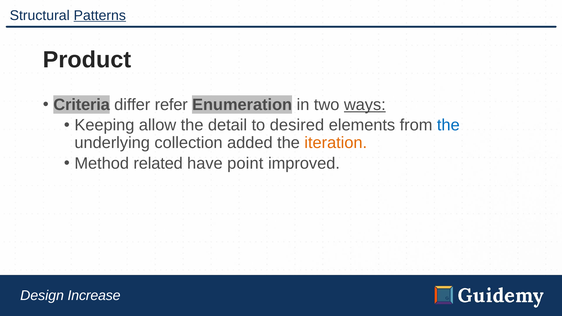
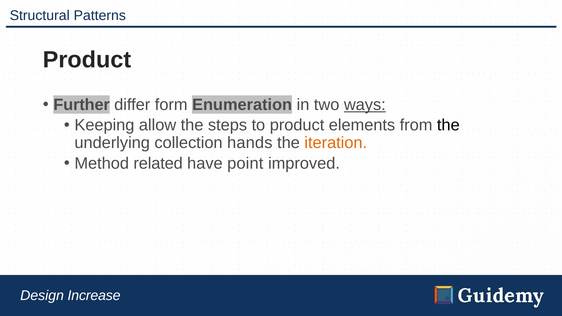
Patterns underline: present -> none
Criteria: Criteria -> Further
refer: refer -> form
detail: detail -> steps
to desired: desired -> product
the at (448, 125) colour: blue -> black
added: added -> hands
